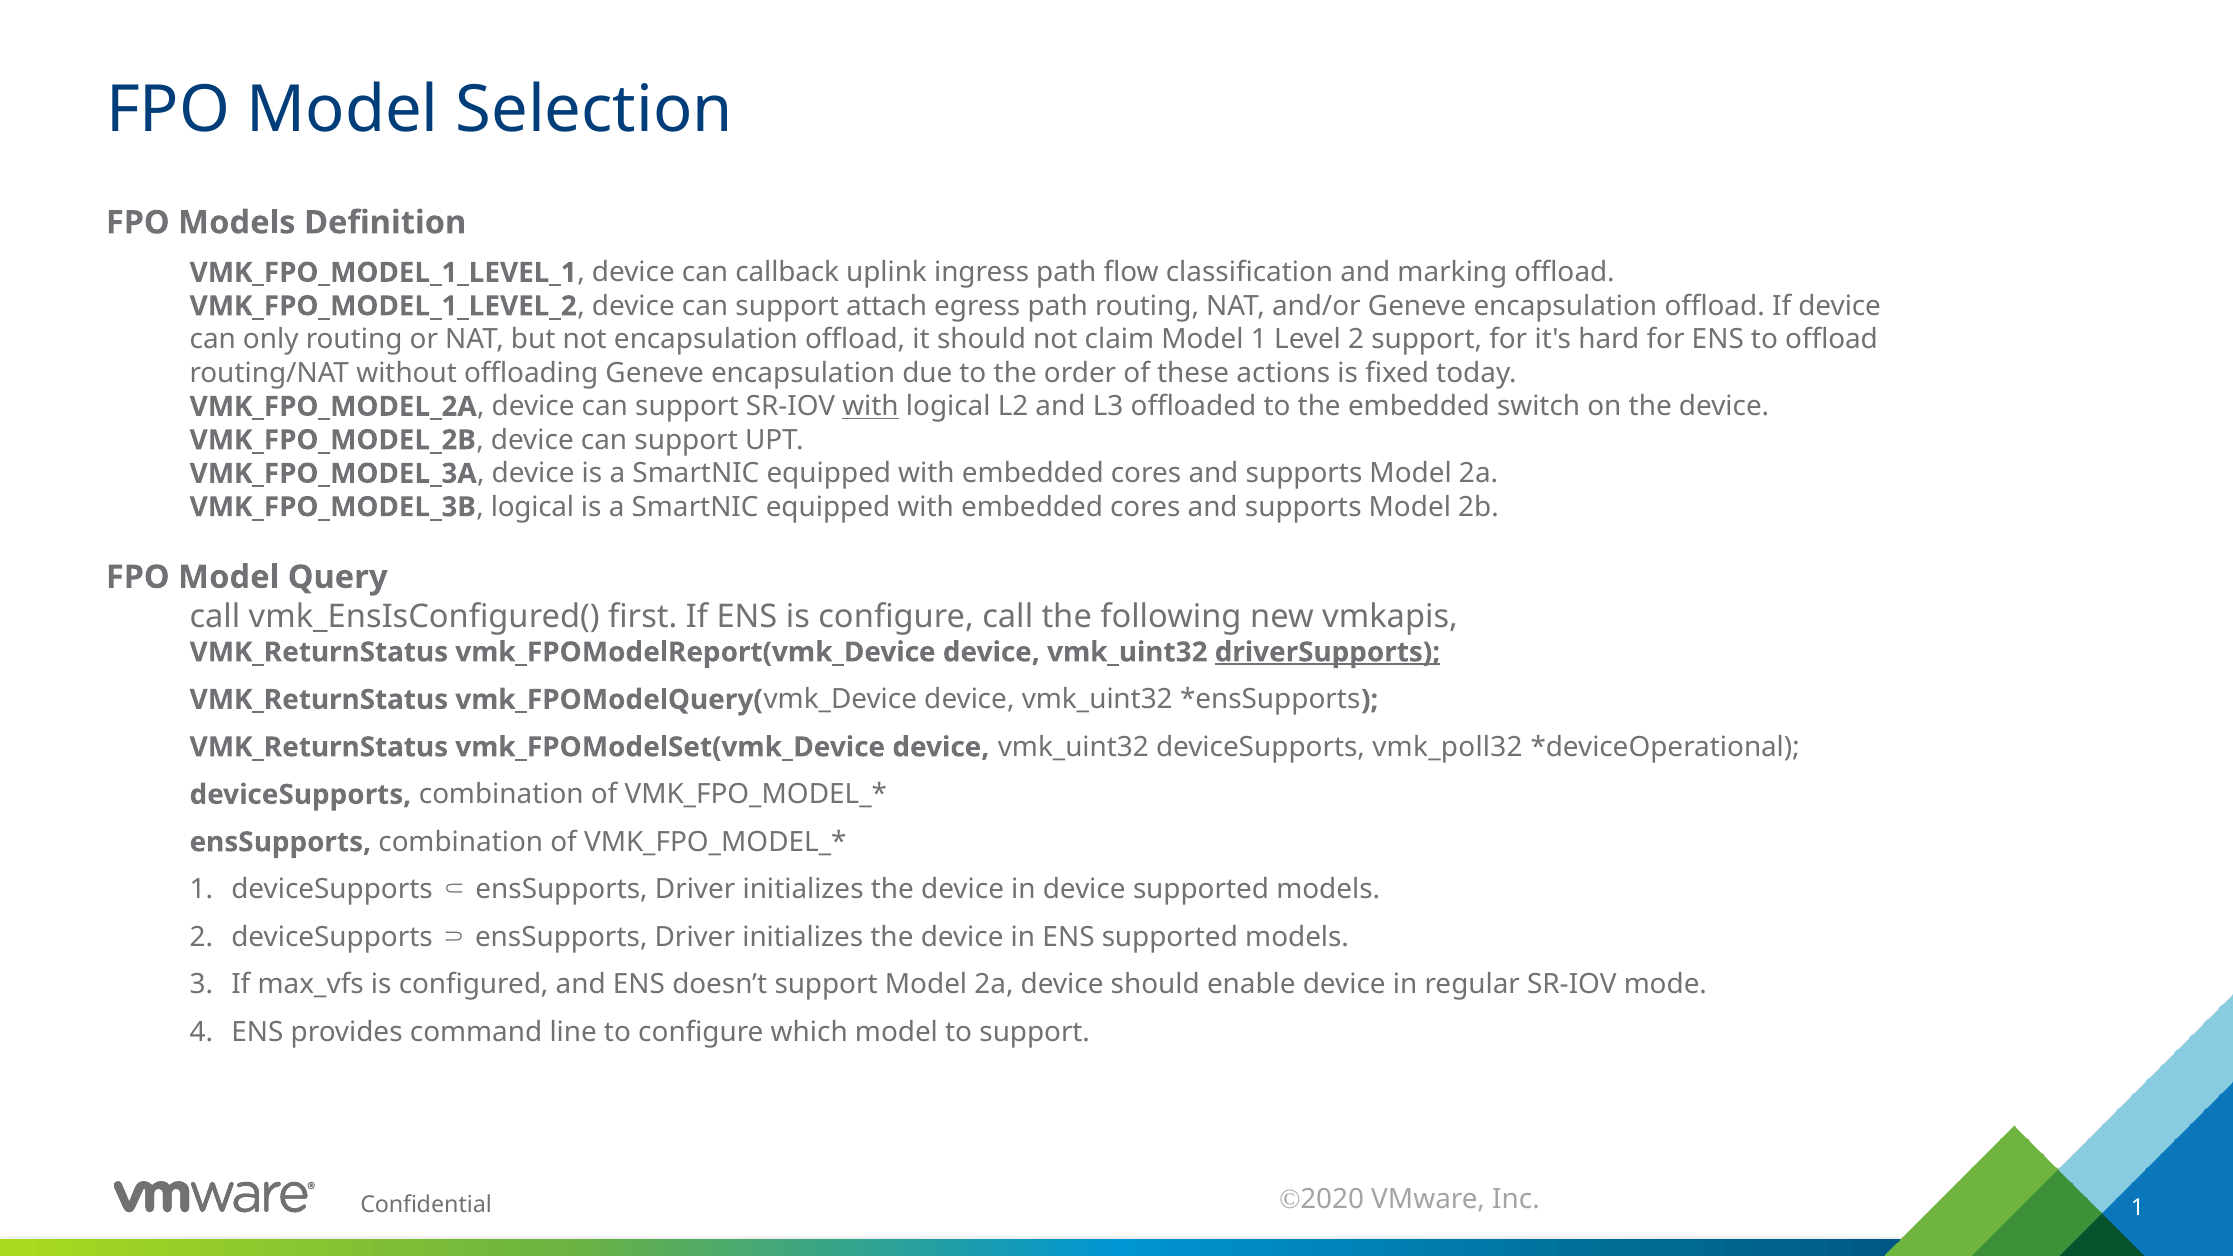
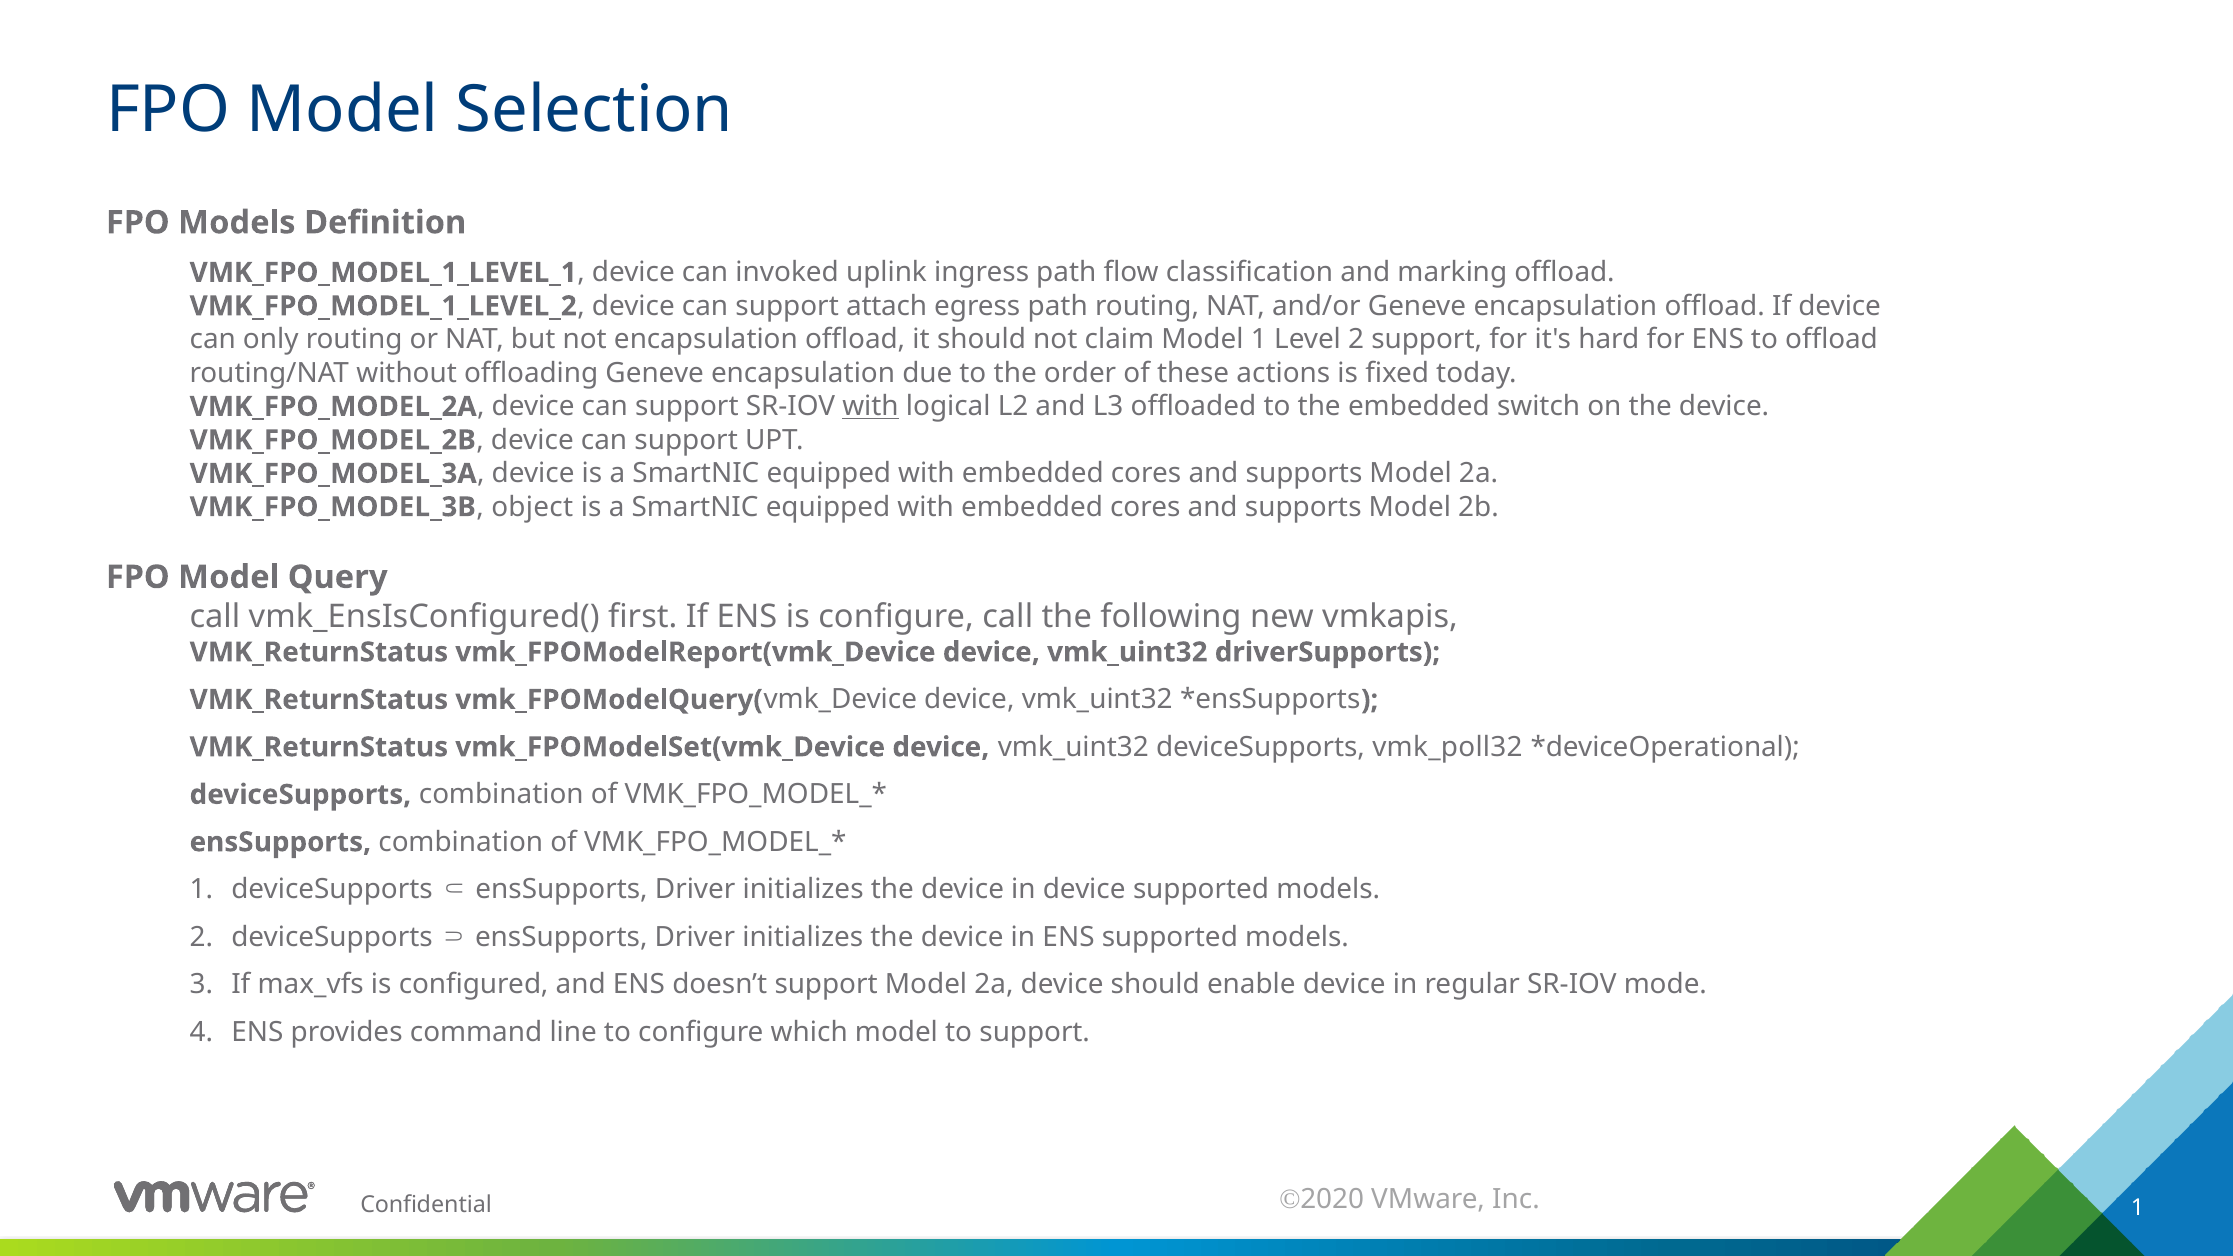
callback: callback -> invoked
VMK_FPO_MODEL_3B logical: logical -> object
driverSupports underline: present -> none
